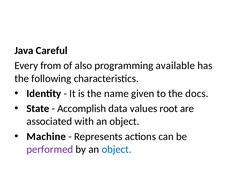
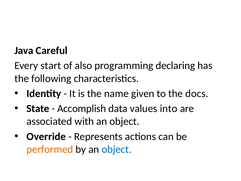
from: from -> start
available: available -> declaring
root: root -> into
Machine: Machine -> Override
performed colour: purple -> orange
